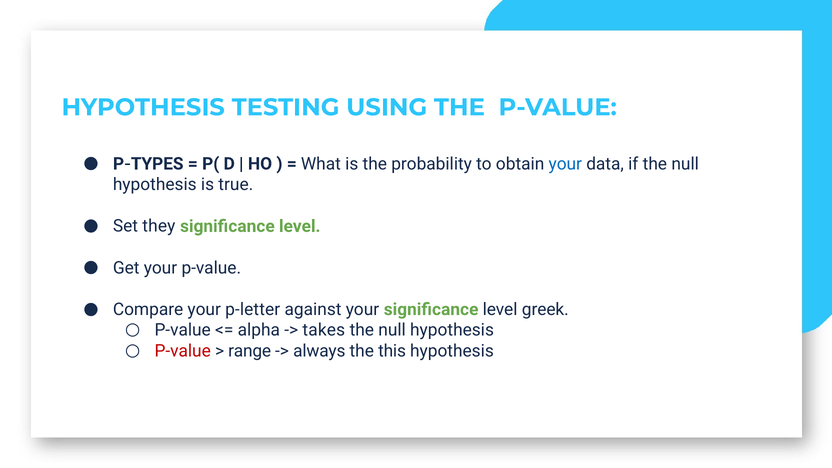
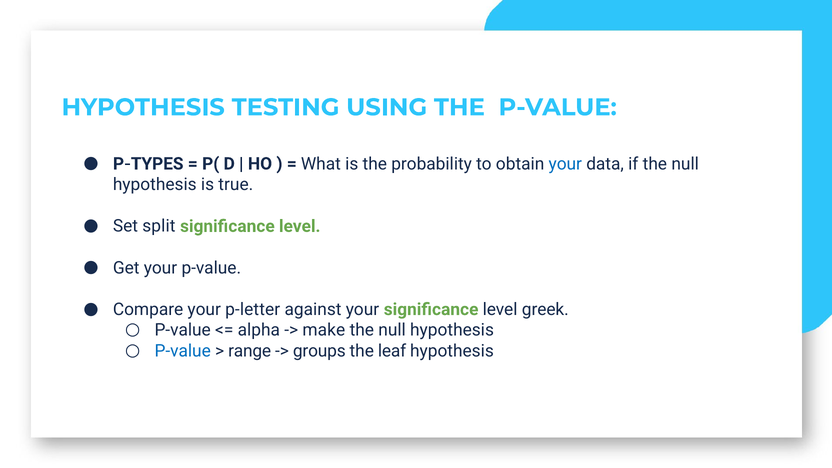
they: they -> split
takes: takes -> make
P-value at (183, 351) colour: red -> blue
always: always -> groups
this: this -> leaf
